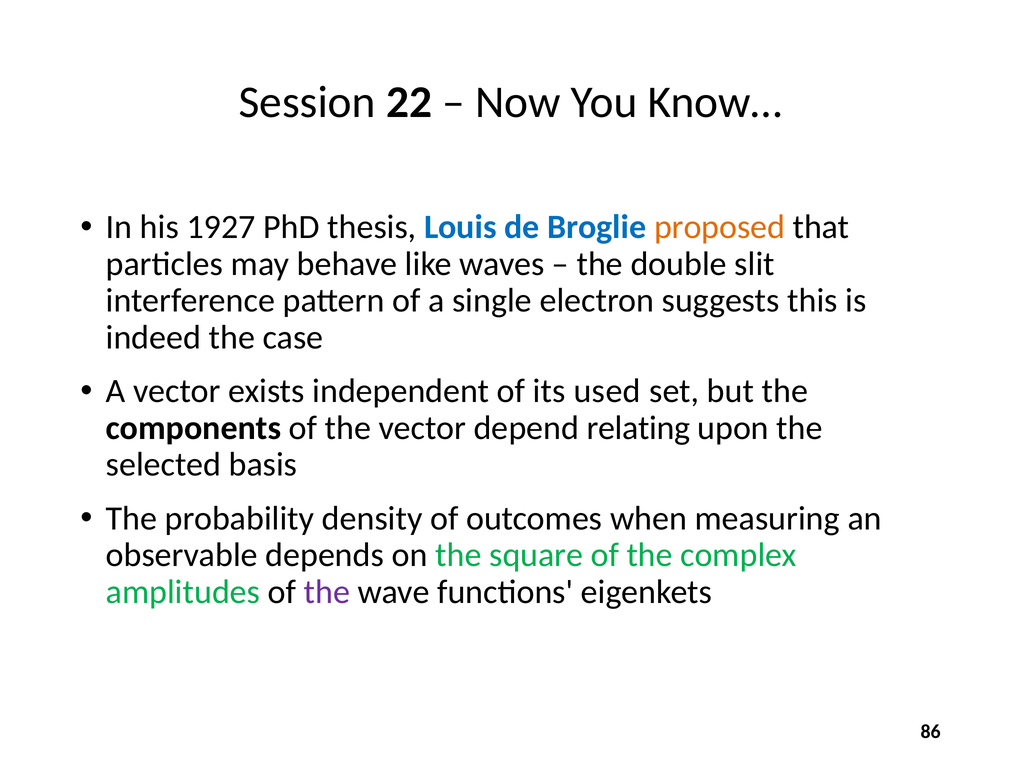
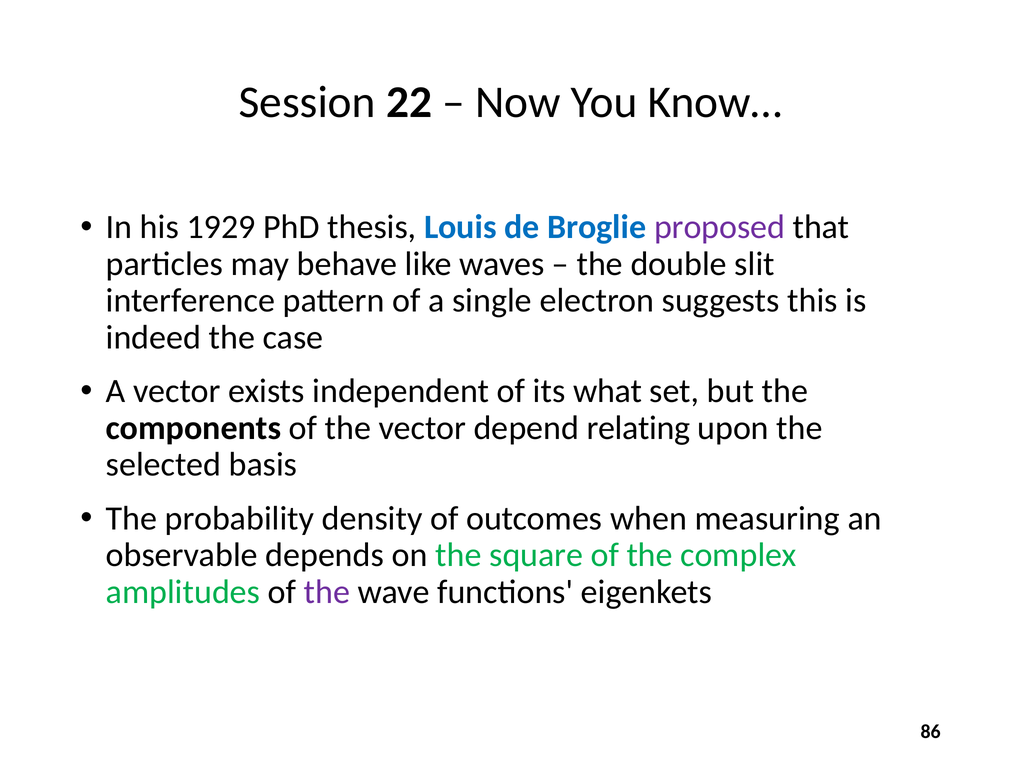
1927: 1927 -> 1929
proposed colour: orange -> purple
used: used -> what
